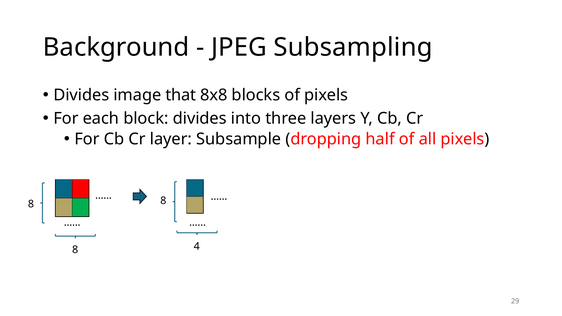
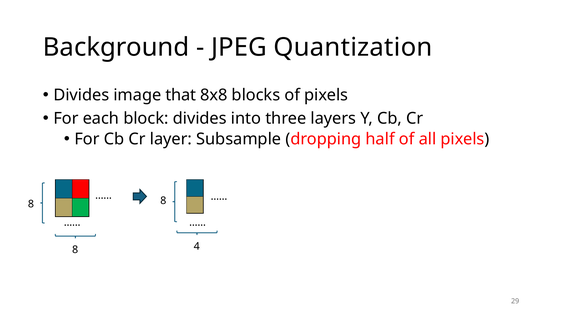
Subsampling: Subsampling -> Quantization
